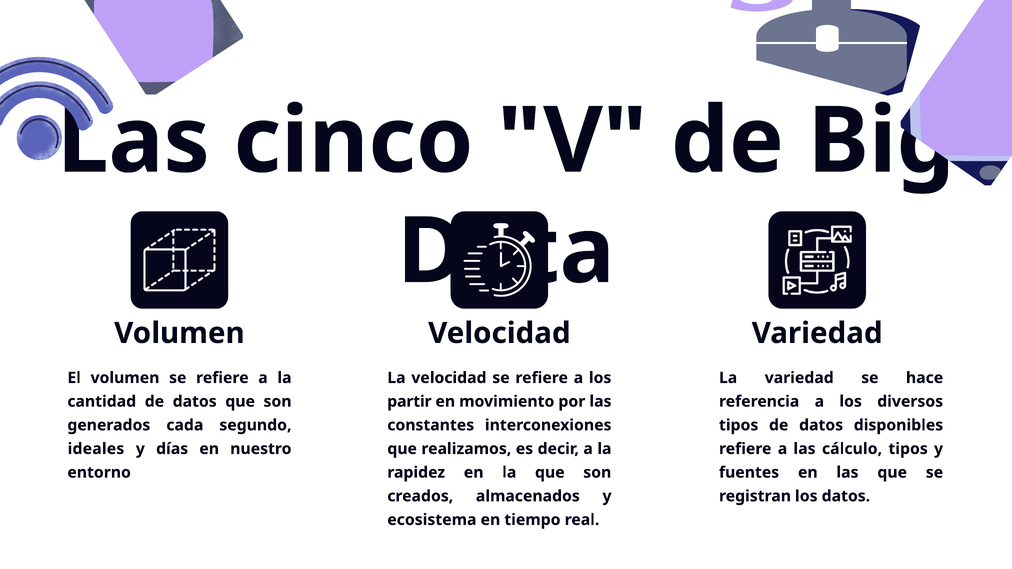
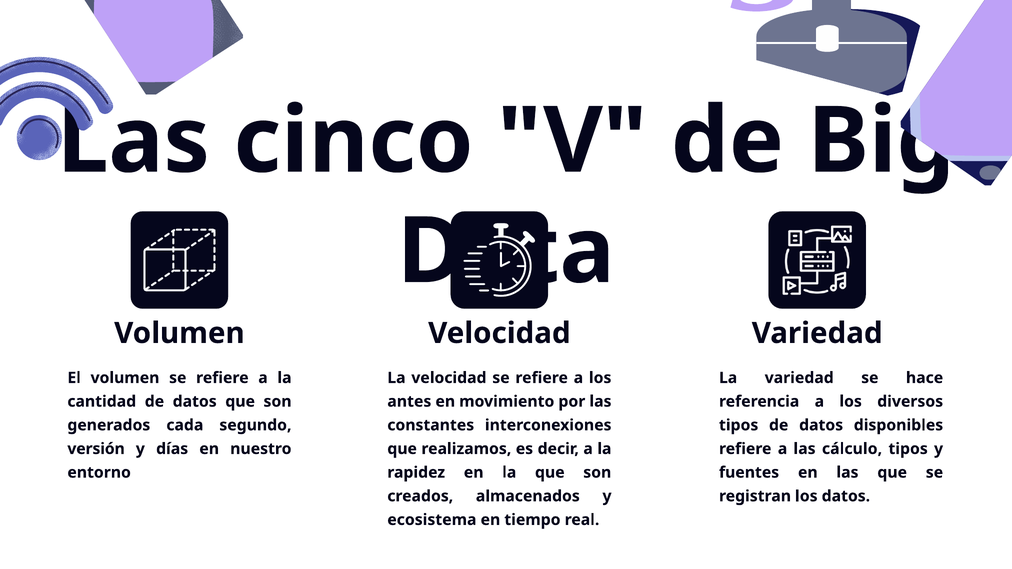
partir: partir -> antes
ideales: ideales -> versión
